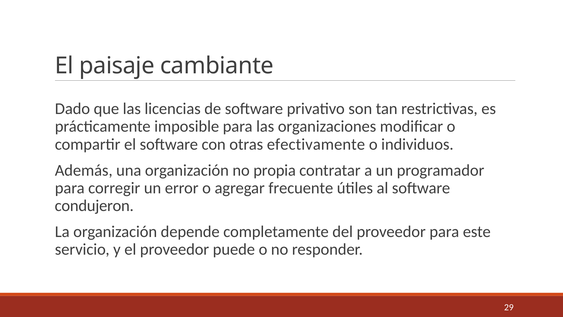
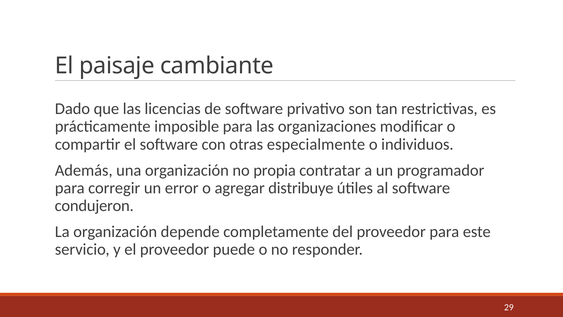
efectivamente: efectivamente -> especialmente
frecuente: frecuente -> distribuye
